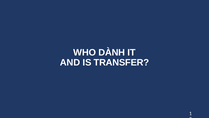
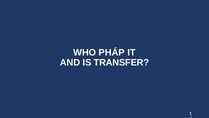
DÀNH: DÀNH -> PHÁP
